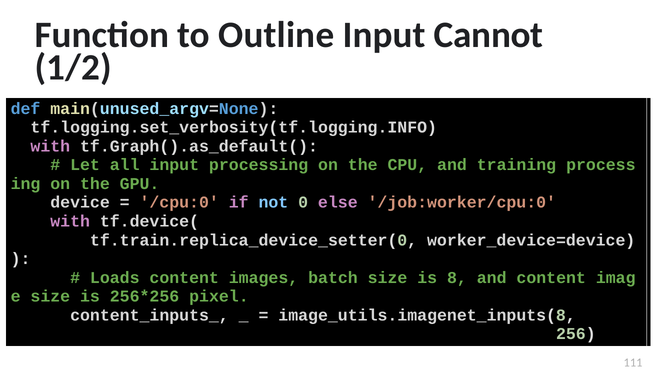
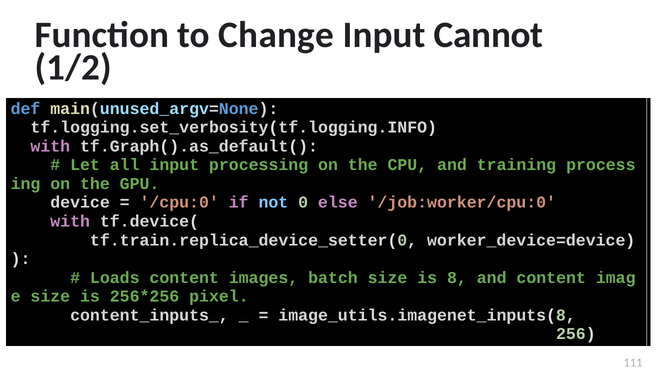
Outline: Outline -> Change
